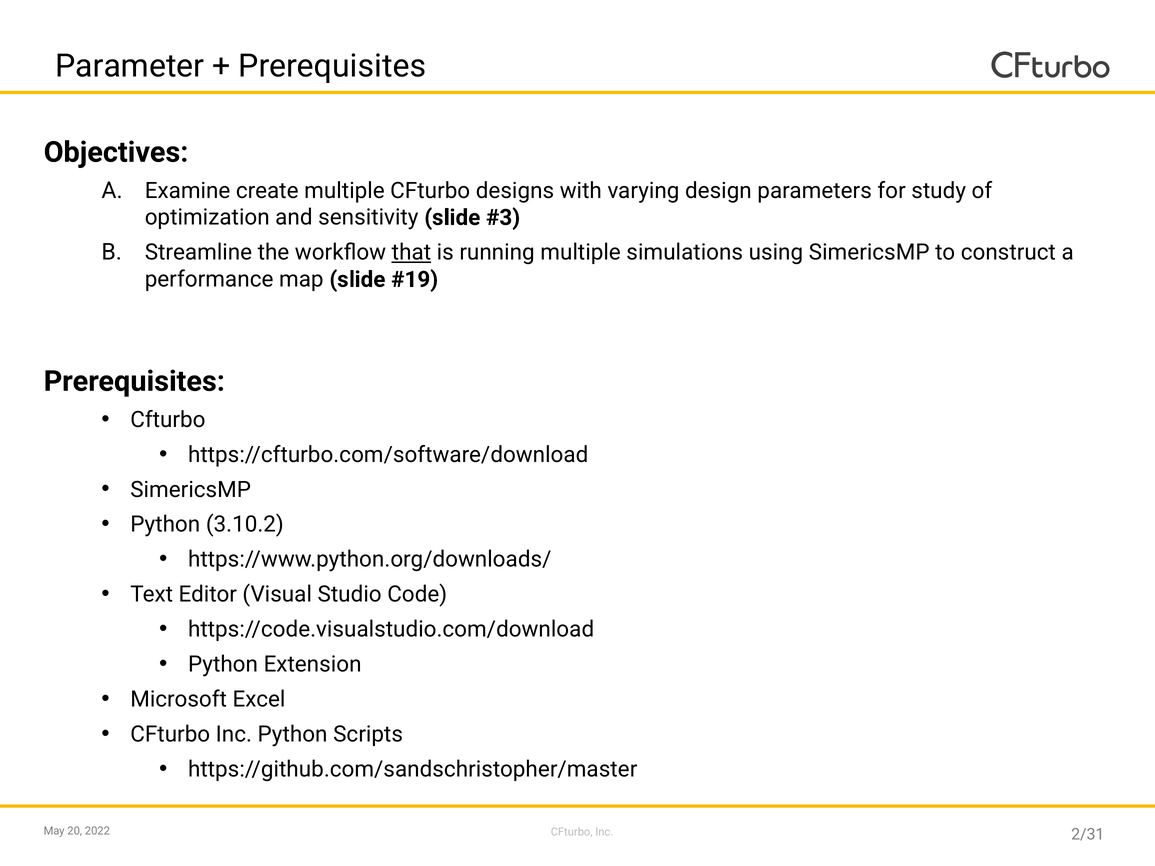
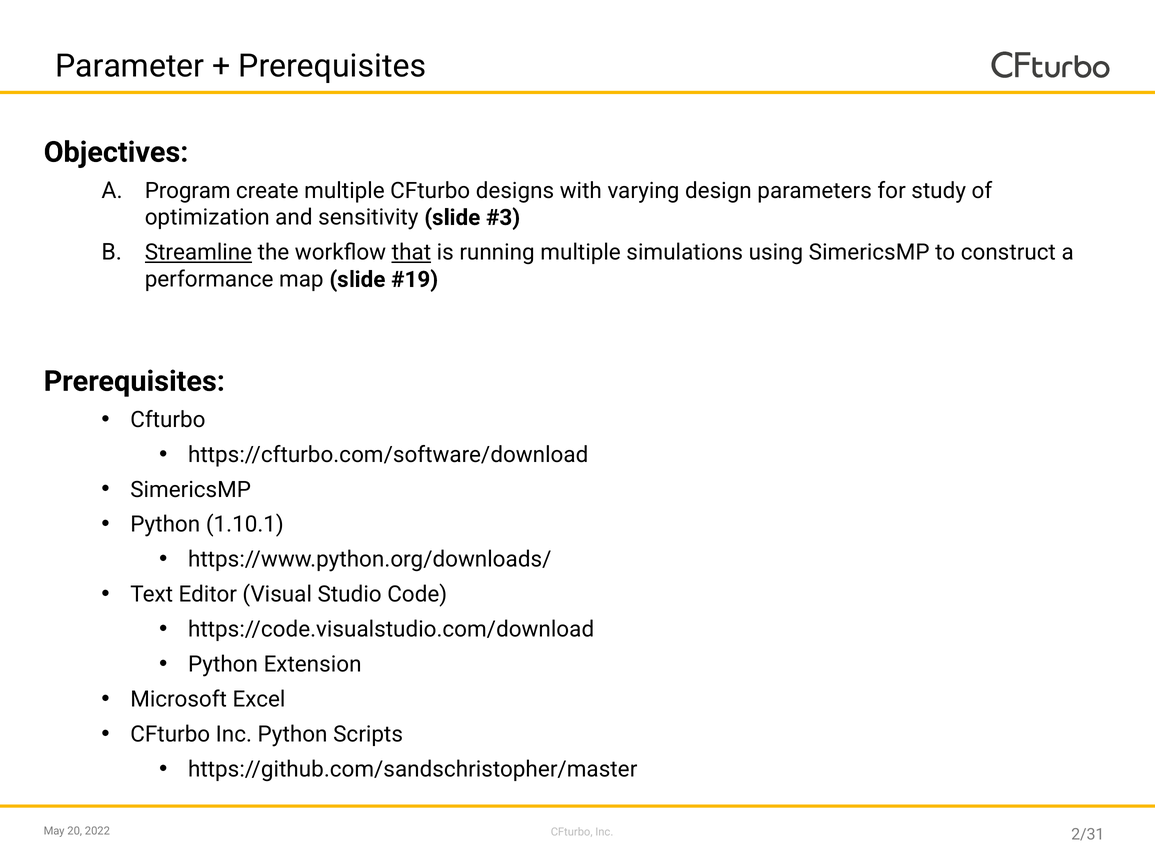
Examine: Examine -> Program
Streamline underline: none -> present
3.10.2: 3.10.2 -> 1.10.1
